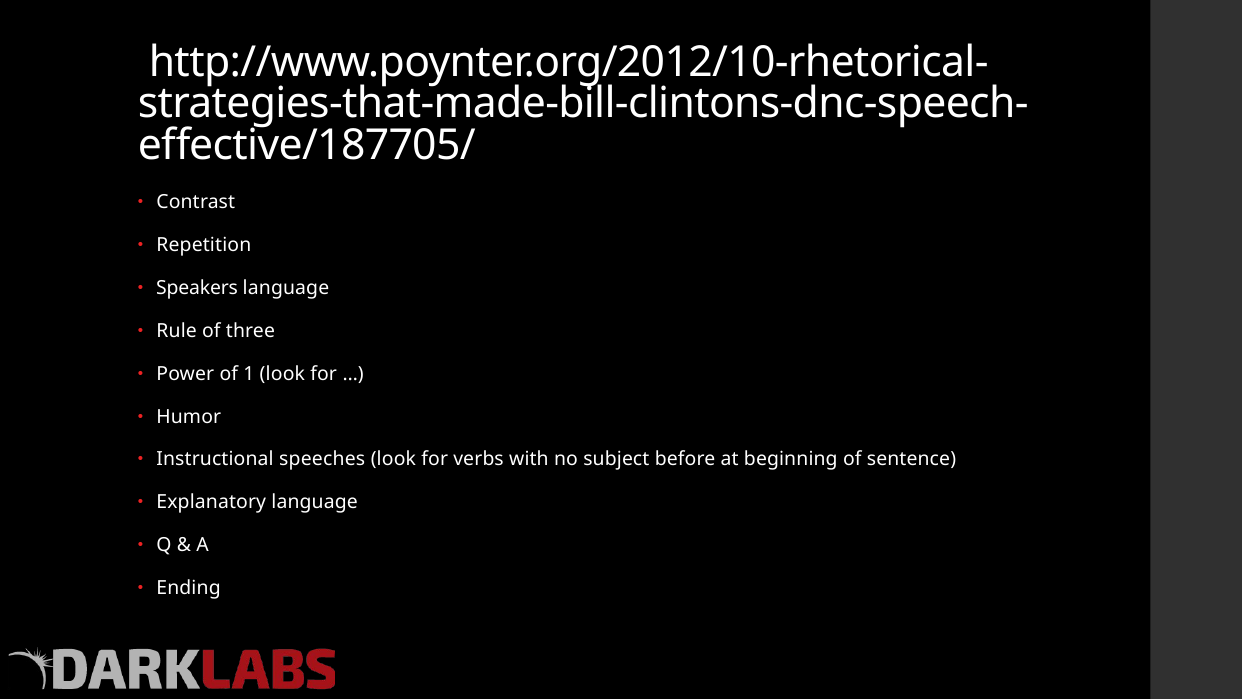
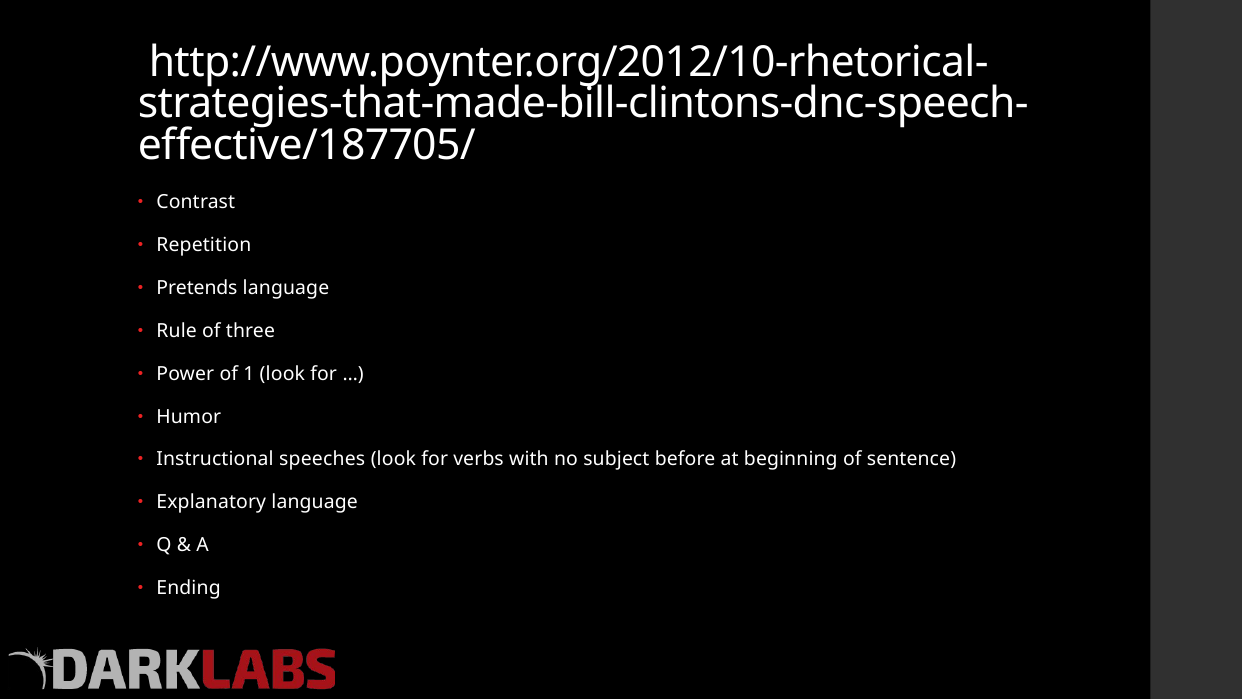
Speakers: Speakers -> Pretends
